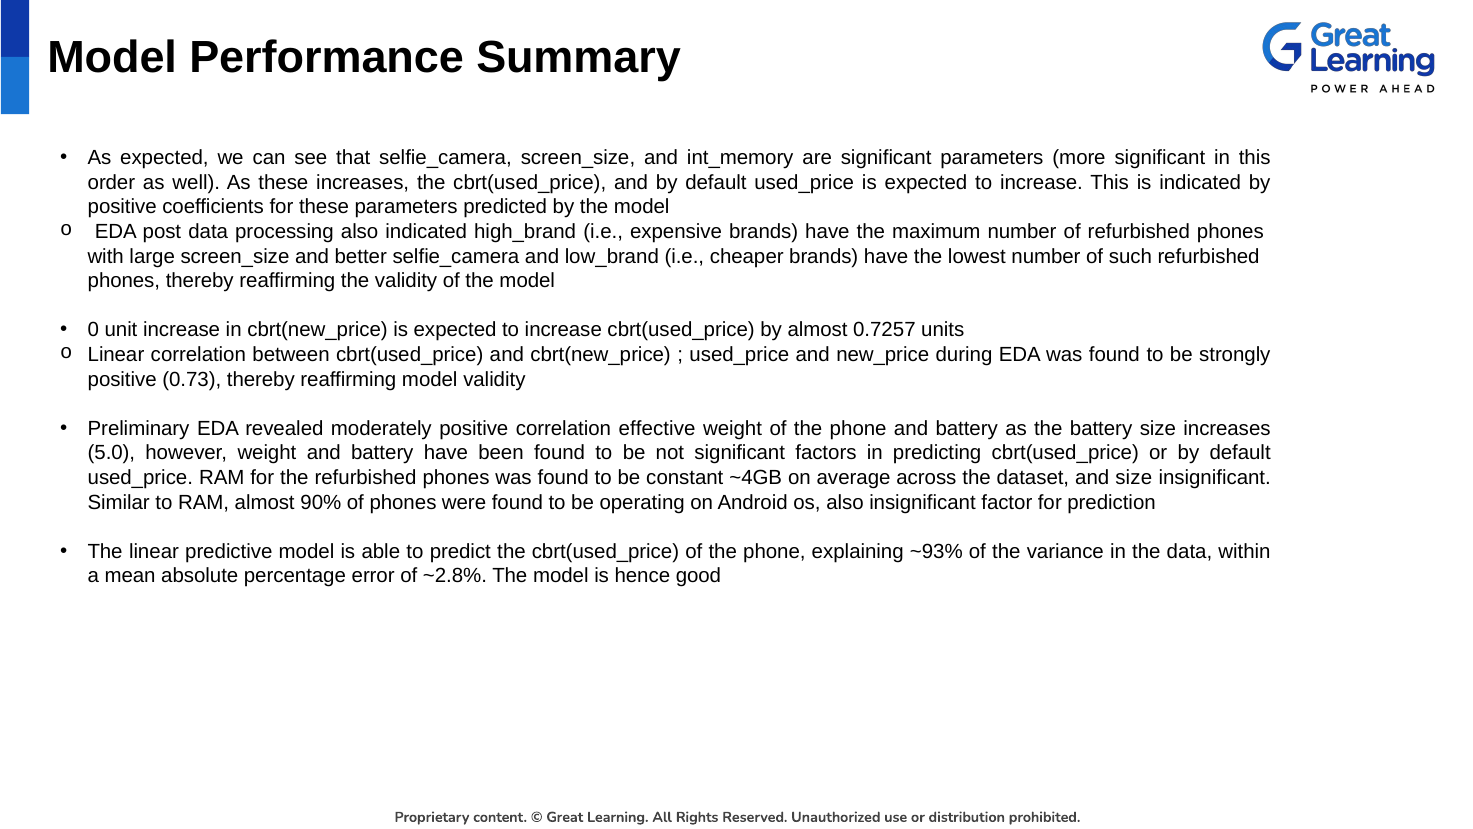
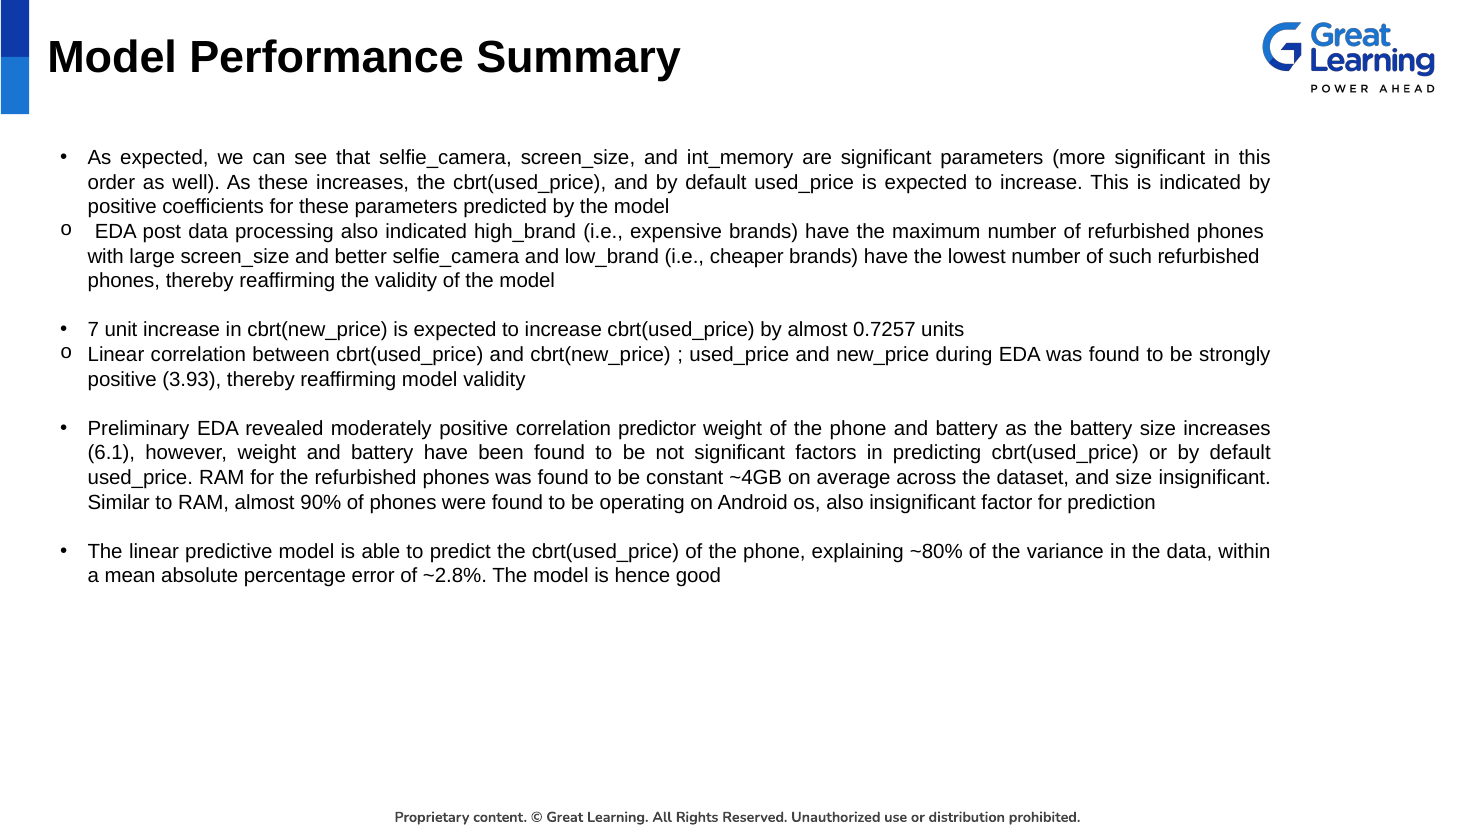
0: 0 -> 7
0.73: 0.73 -> 3.93
effective: effective -> predictor
5.0: 5.0 -> 6.1
~93%: ~93% -> ~80%
